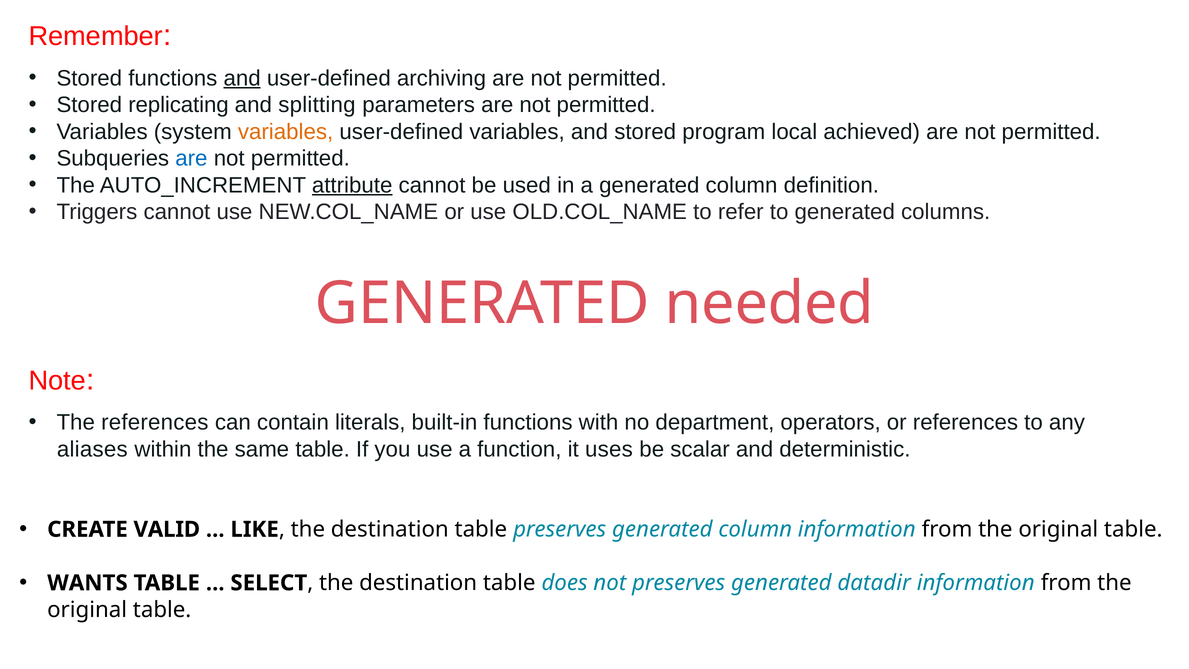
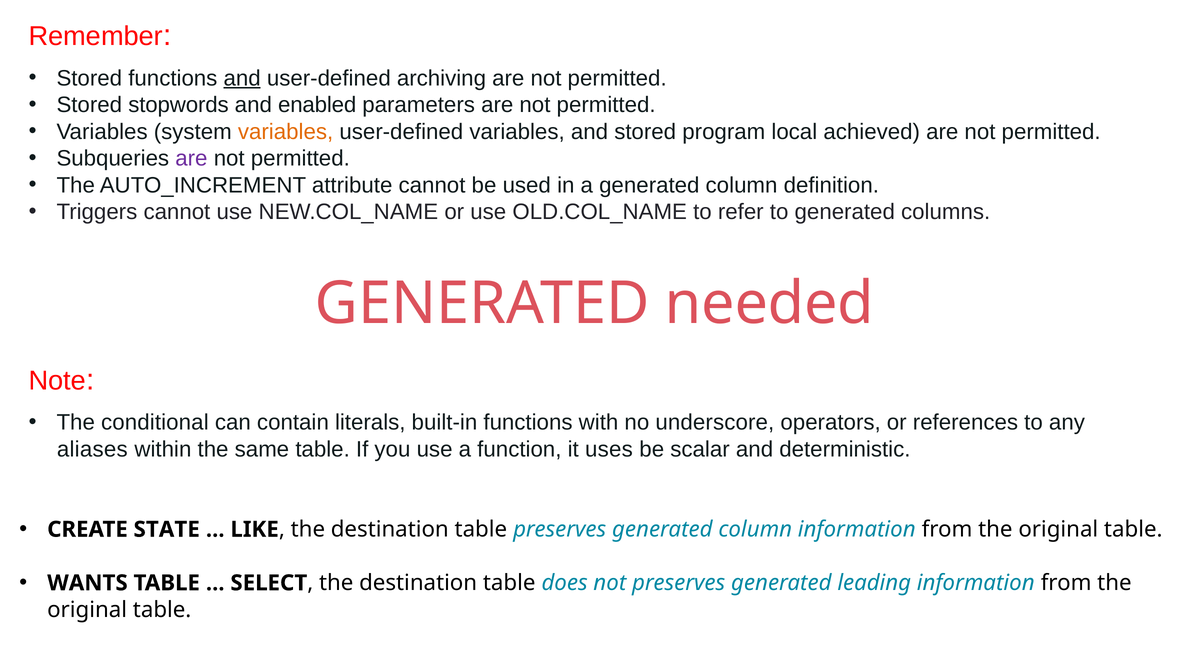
replicating: replicating -> stopwords
splitting: splitting -> enabled
are at (191, 158) colour: blue -> purple
attribute underline: present -> none
The references: references -> conditional
department: department -> underscore
VALID: VALID -> STATE
datadir: datadir -> leading
